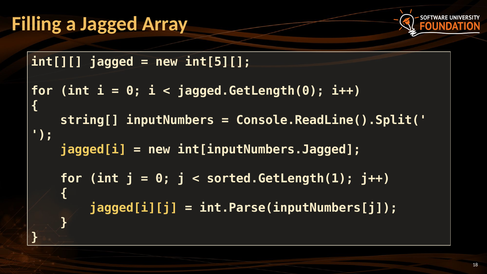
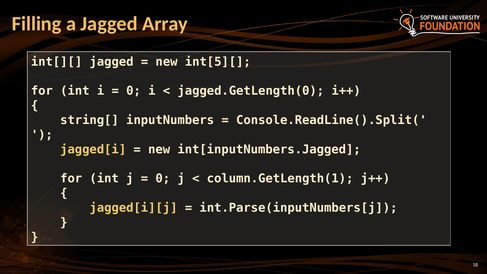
sorted.GetLength(1: sorted.GetLength(1 -> column.GetLength(1
